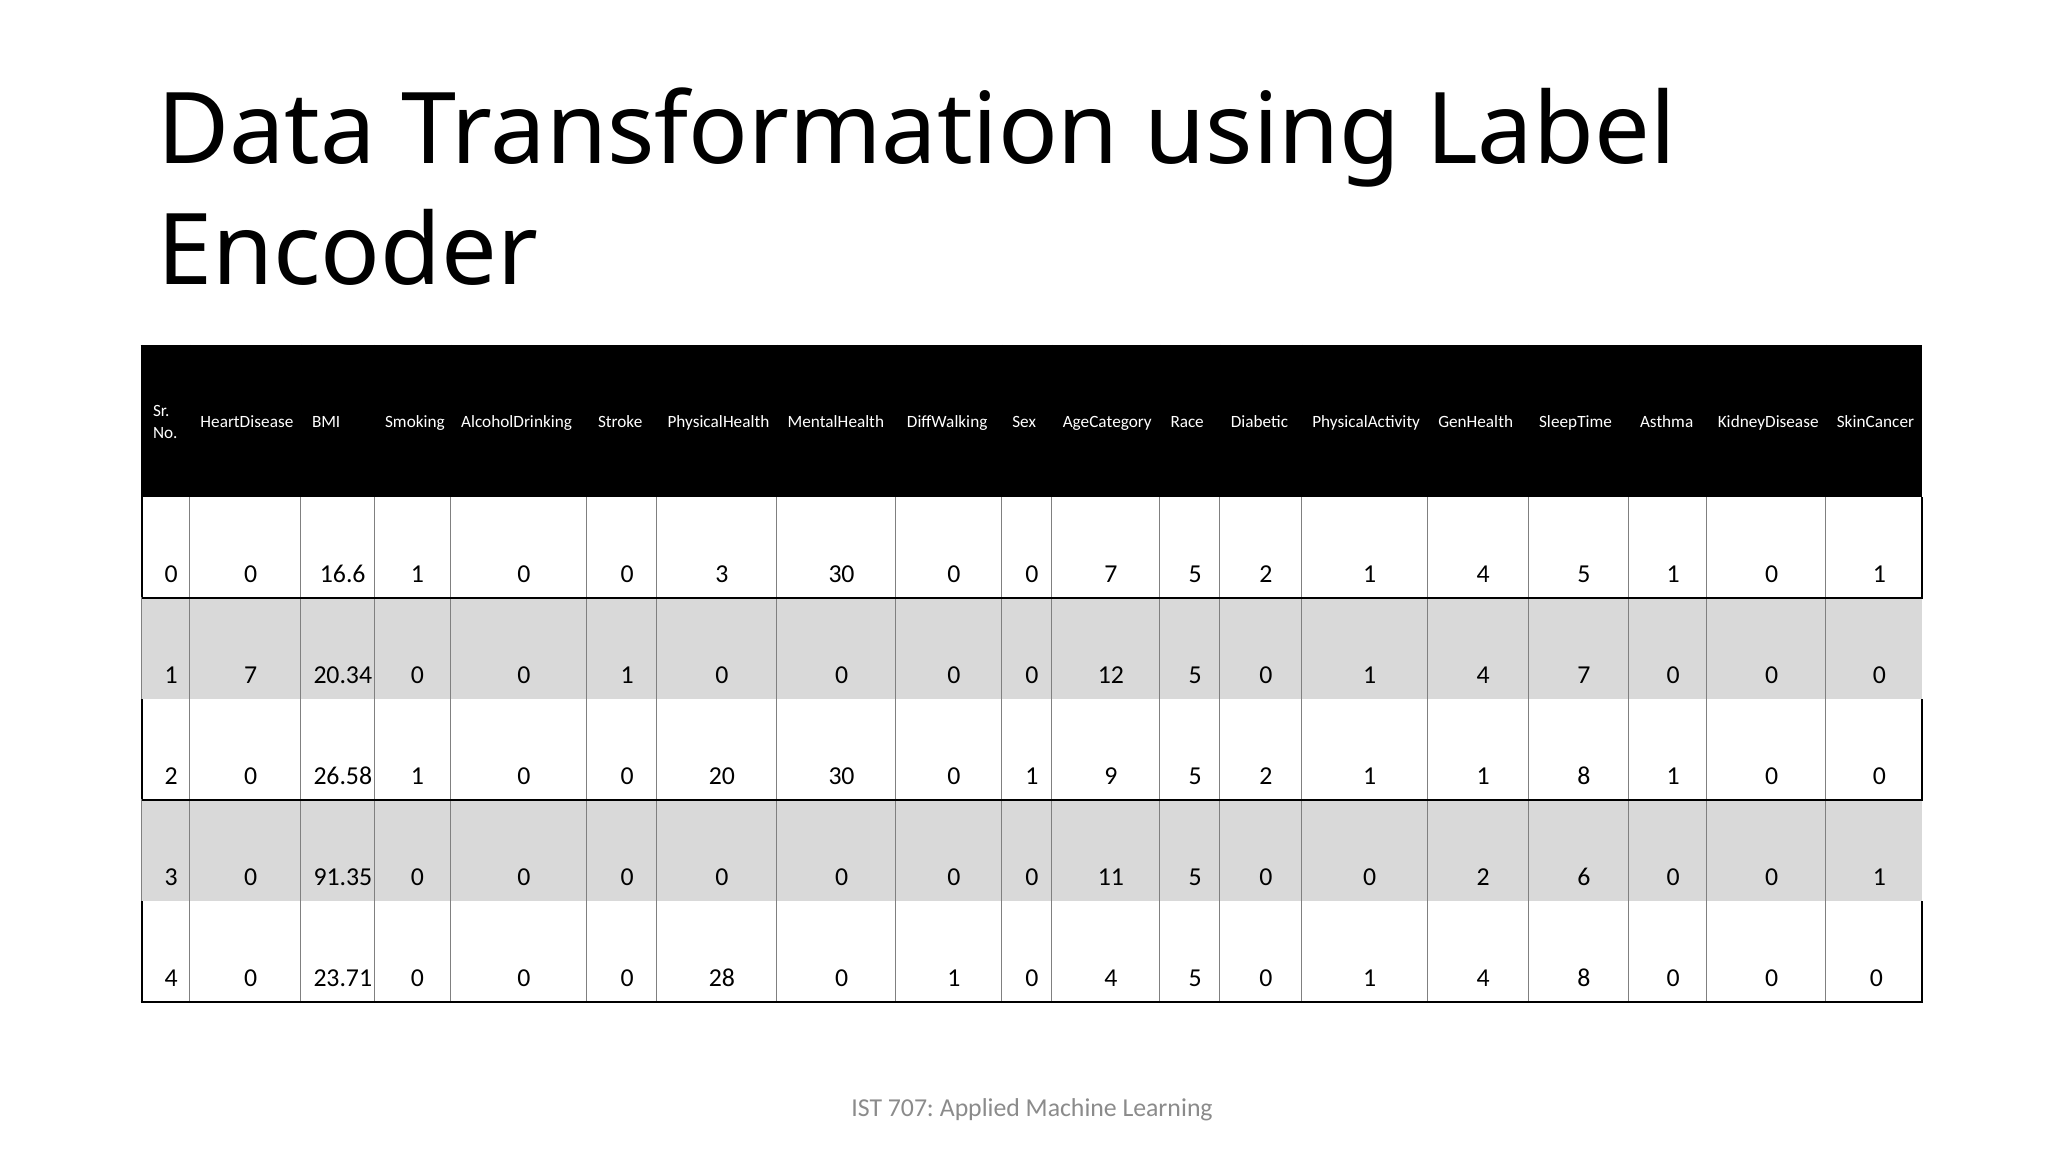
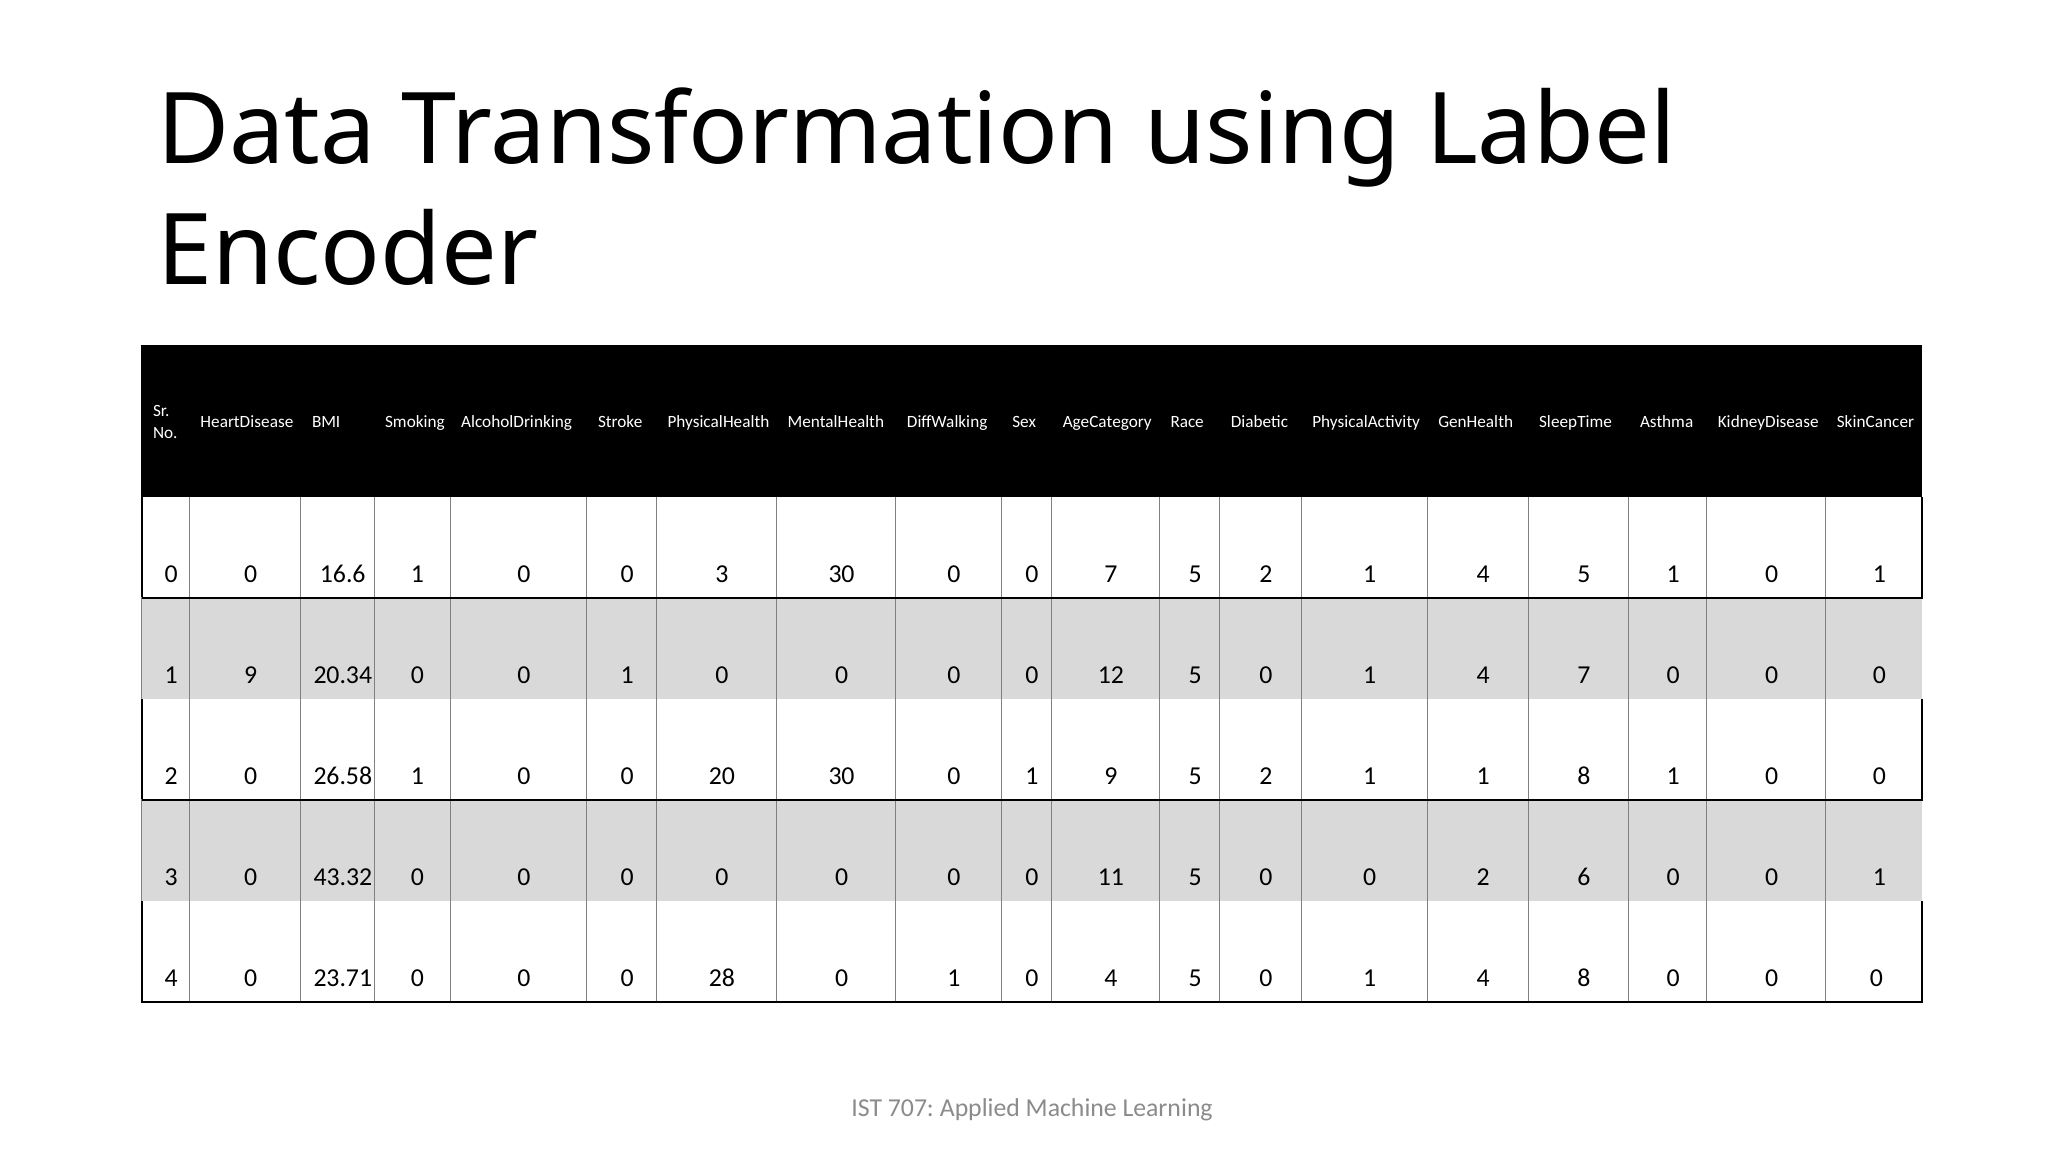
7 at (251, 675): 7 -> 9
91.35: 91.35 -> 43.32
